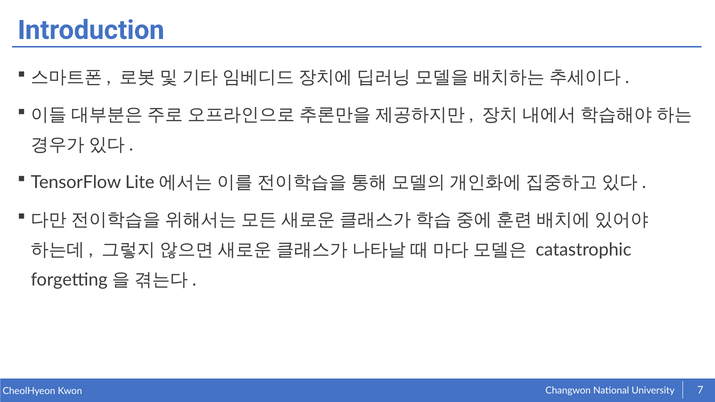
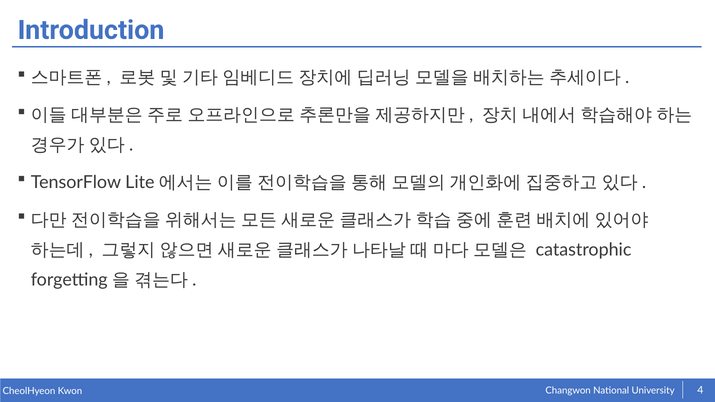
7: 7 -> 4
